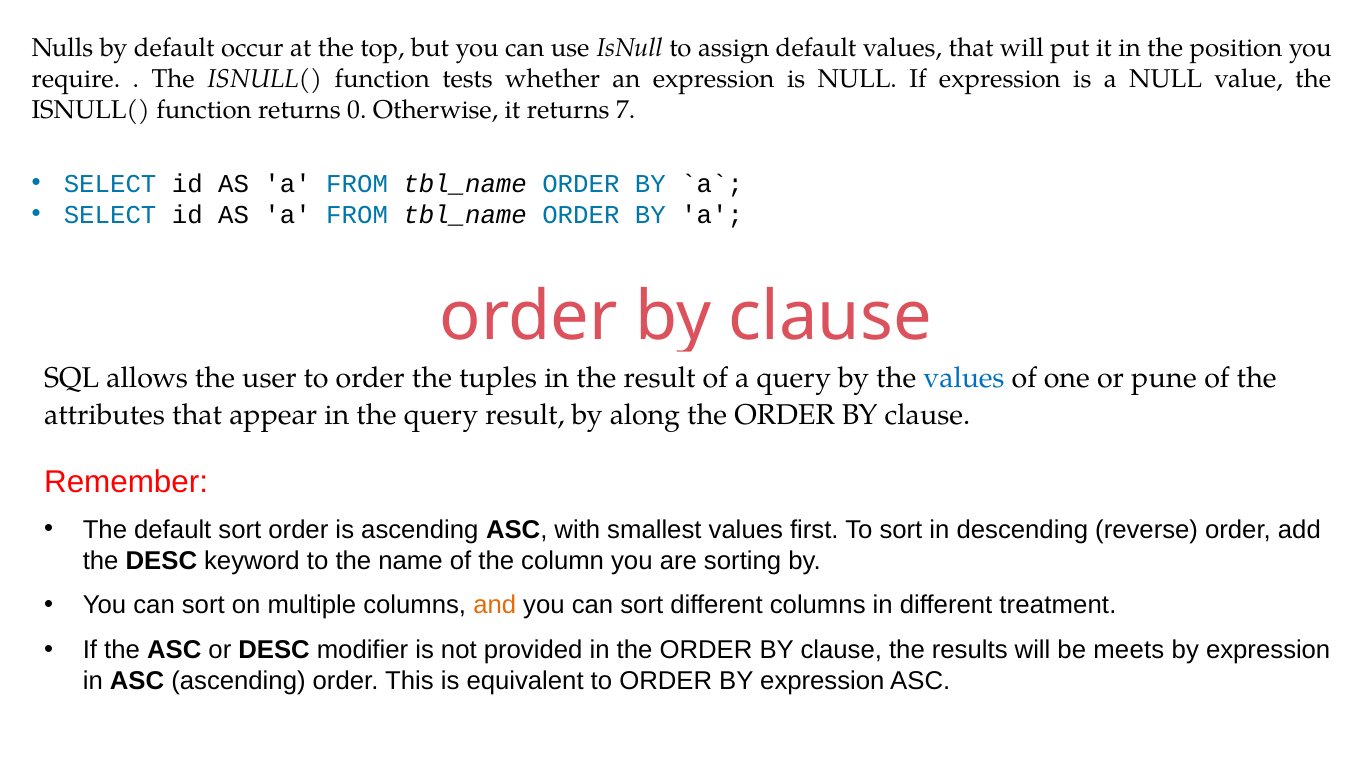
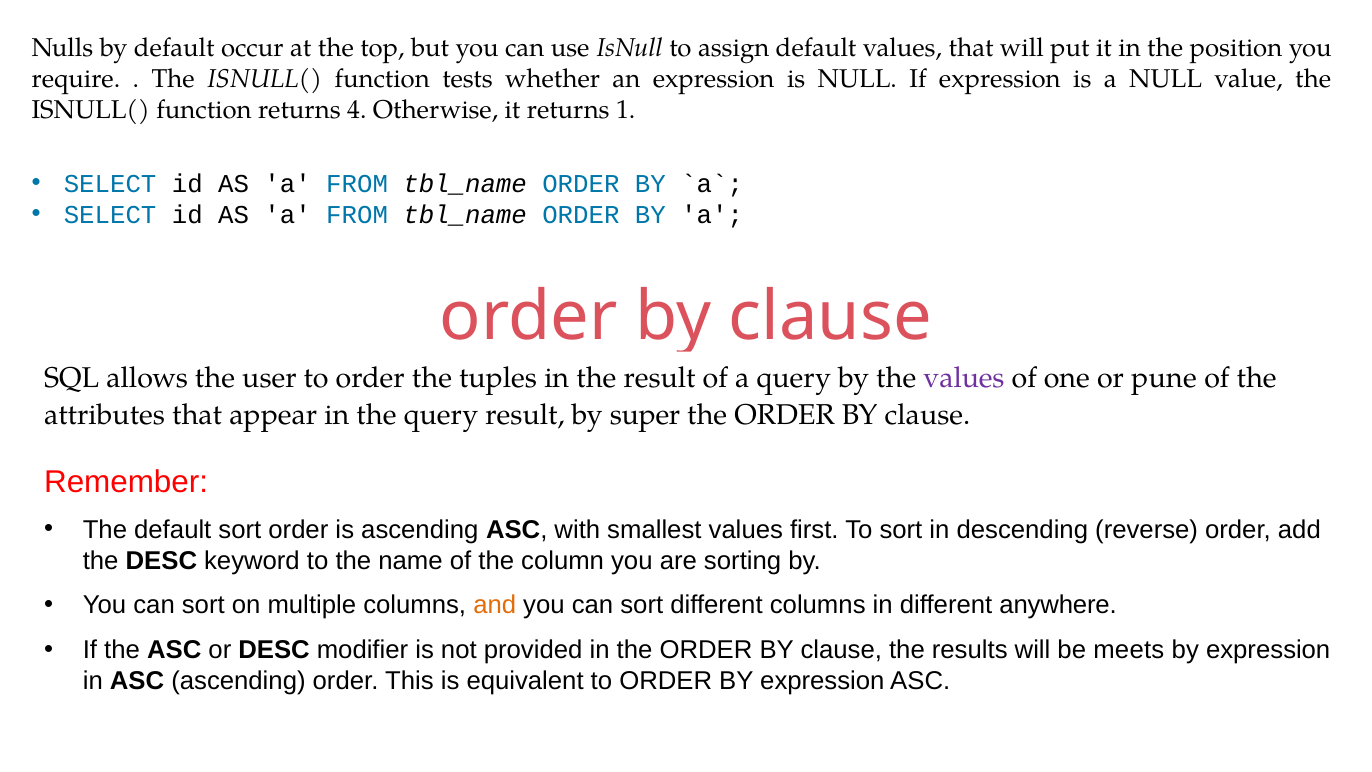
0: 0 -> 4
7: 7 -> 1
values at (964, 378) colour: blue -> purple
along: along -> super
treatment: treatment -> anywhere
